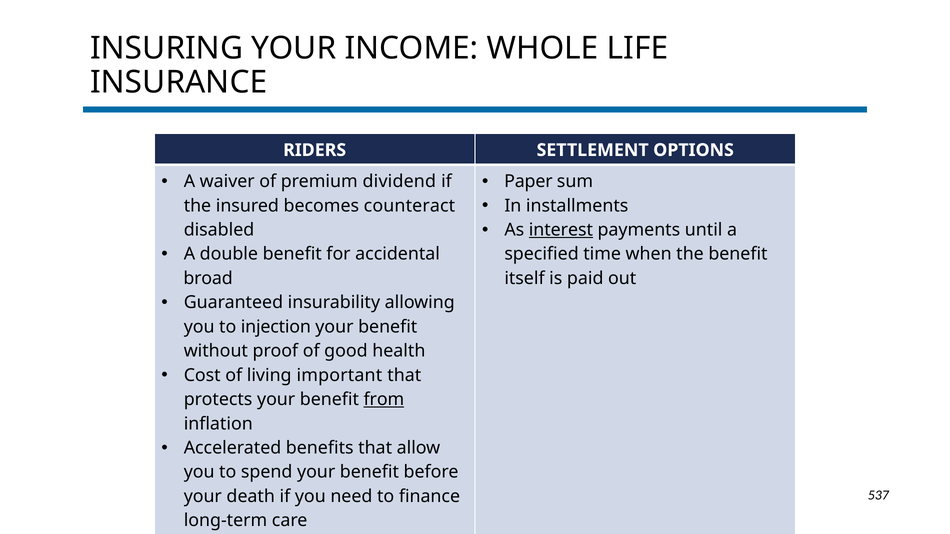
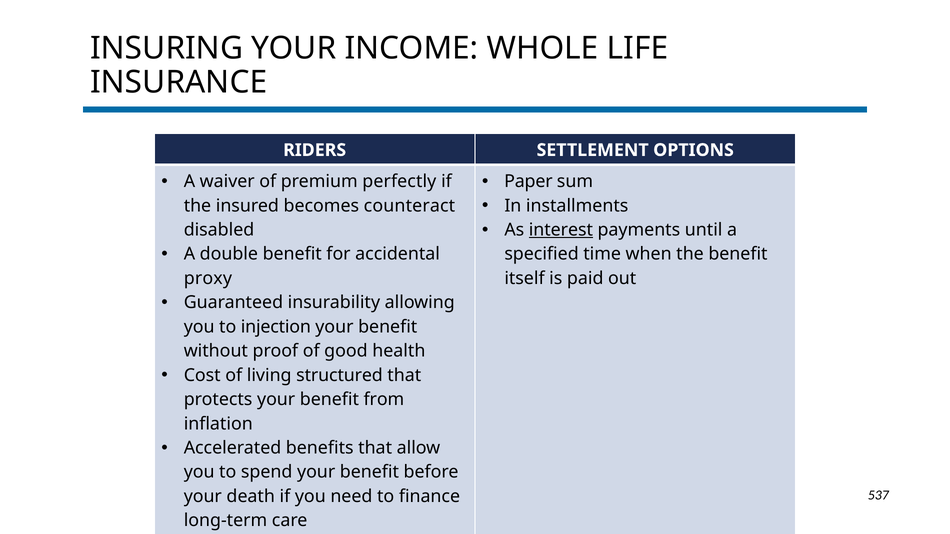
dividend: dividend -> perfectly
broad: broad -> proxy
important: important -> structured
from underline: present -> none
